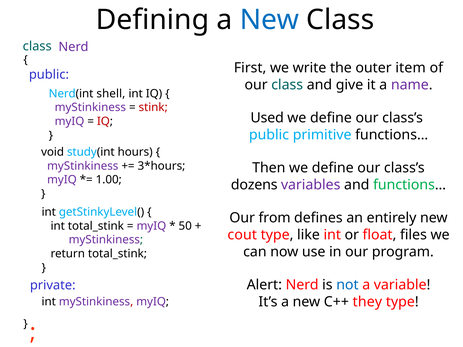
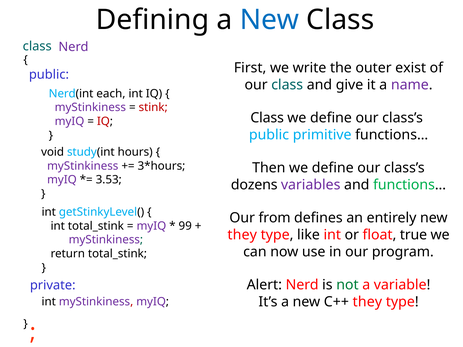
item: item -> exist
shell: shell -> each
Used at (267, 118): Used -> Class
1.00: 1.00 -> 3.53
50: 50 -> 99
cout at (242, 235): cout -> they
files: files -> true
not colour: blue -> green
